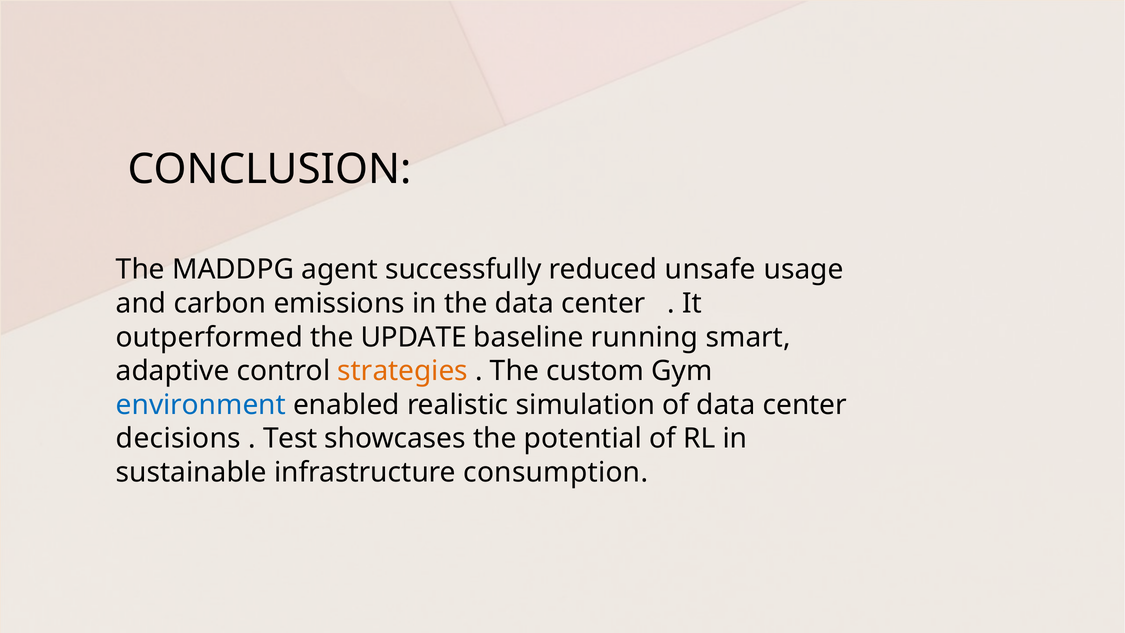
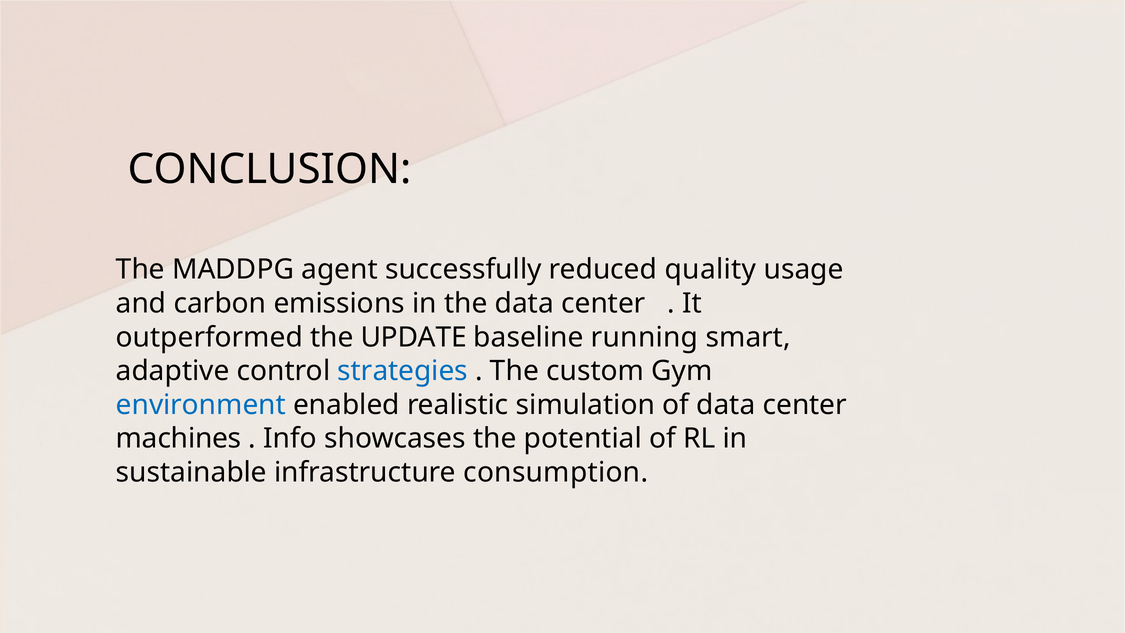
unsafe: unsafe -> quality
strategies colour: orange -> blue
decisions: decisions -> machines
Test: Test -> Info
